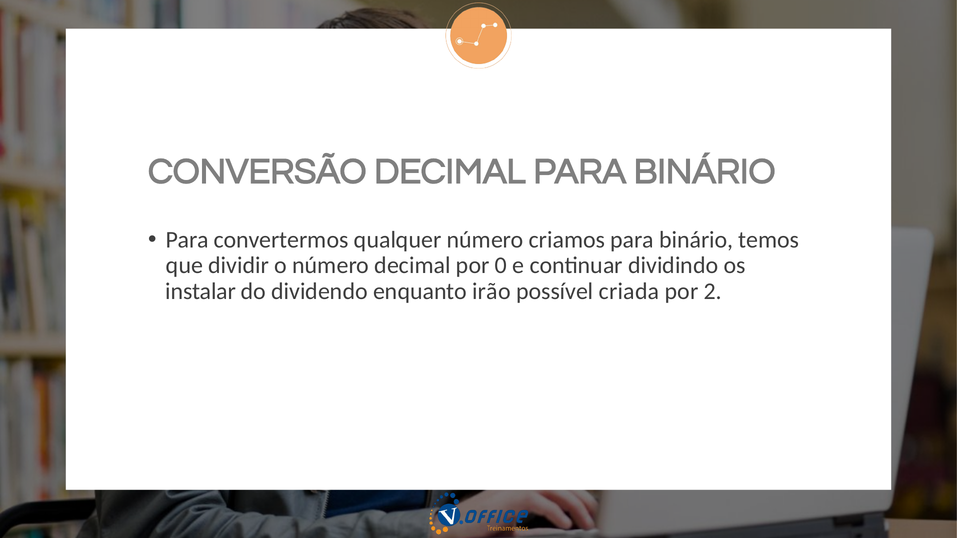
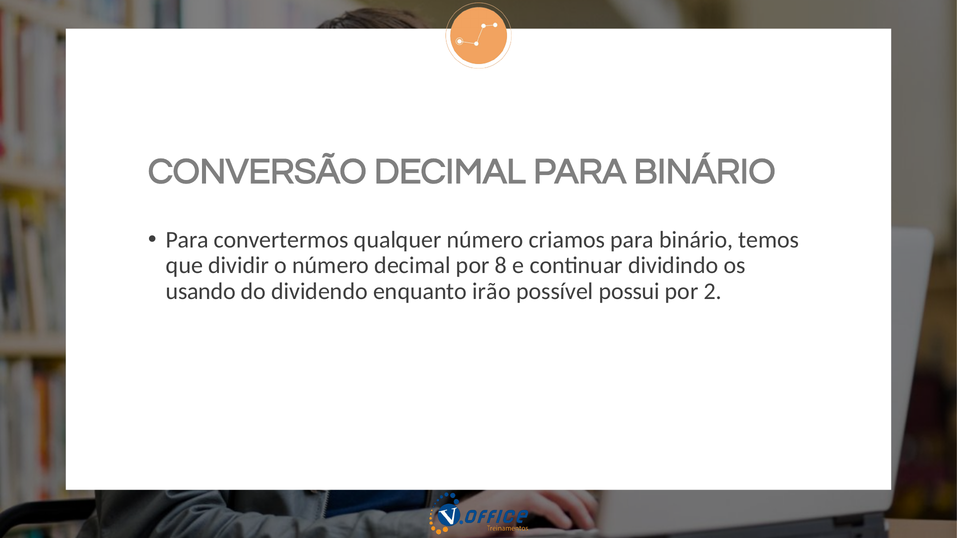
0: 0 -> 8
instalar: instalar -> usando
criada: criada -> possui
